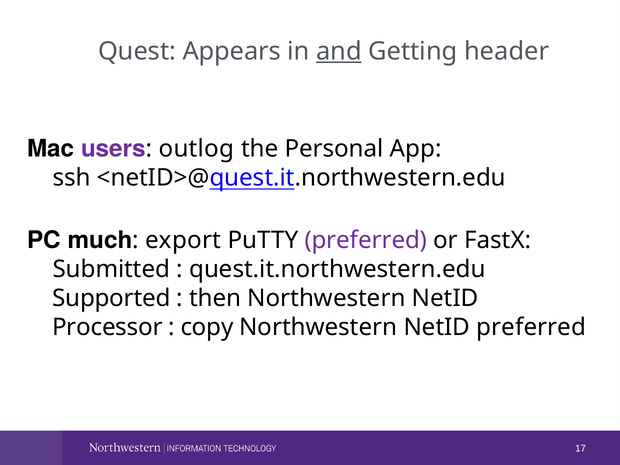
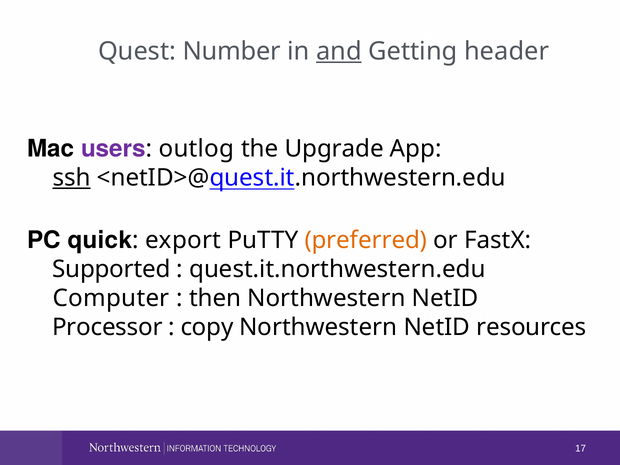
Appears: Appears -> Number
Personal: Personal -> Upgrade
ssh underline: none -> present
much: much -> quick
preferred at (366, 240) colour: purple -> orange
Submitted: Submitted -> Supported
Supported: Supported -> Computer
NetID preferred: preferred -> resources
